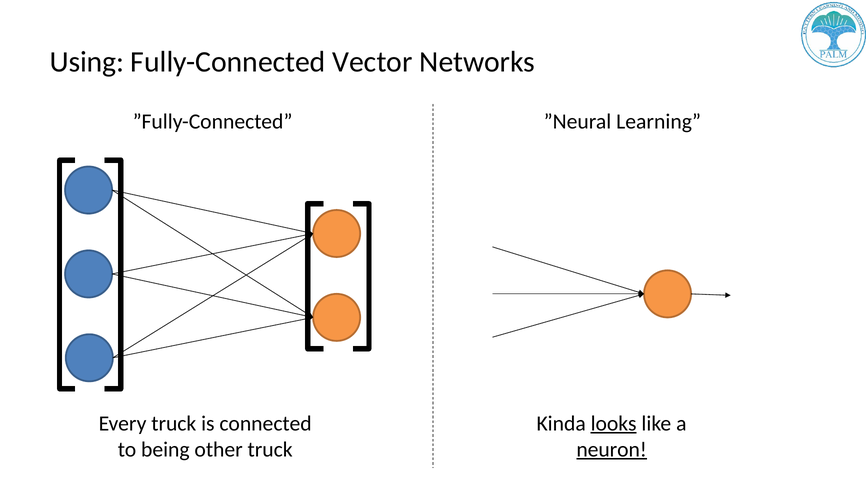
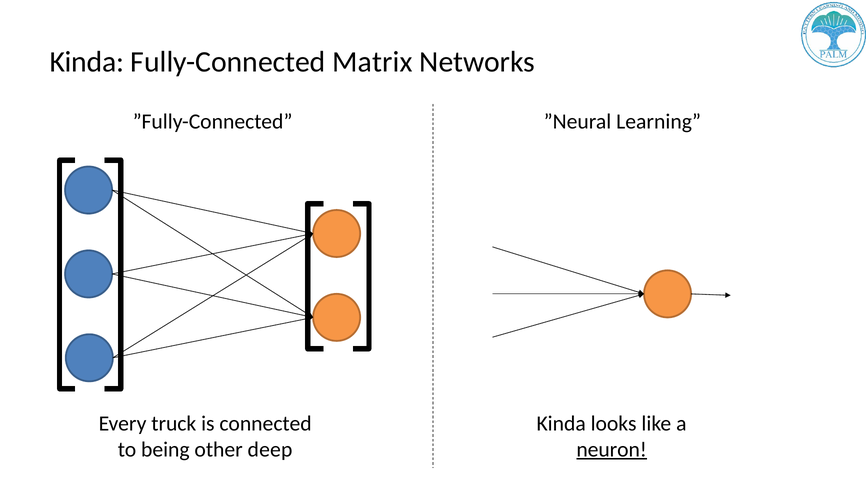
Using at (87, 62): Using -> Kinda
Vector: Vector -> Matrix
looks underline: present -> none
other truck: truck -> deep
